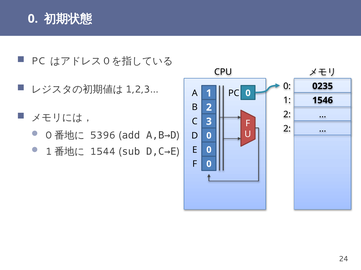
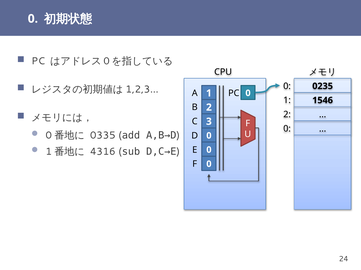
2 at (287, 129): 2 -> 0
5396: 5396 -> 0335
1544: 1544 -> 4316
